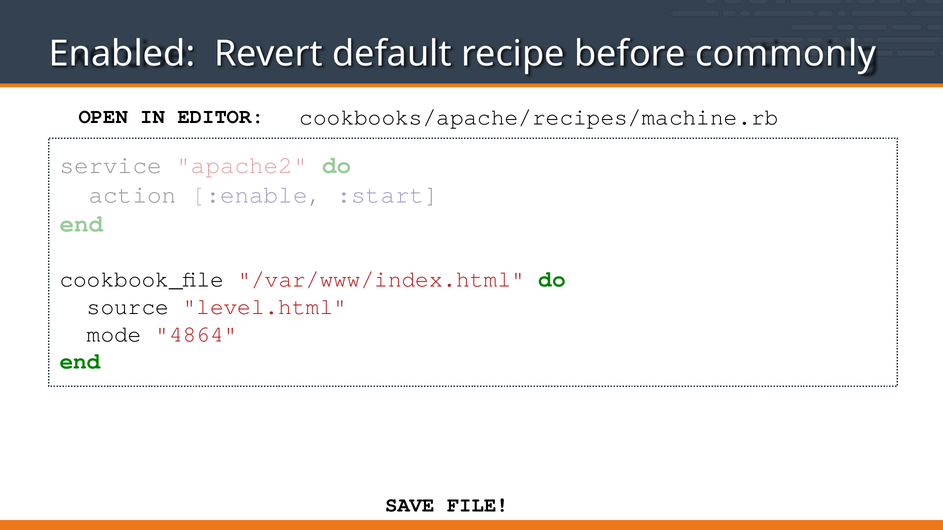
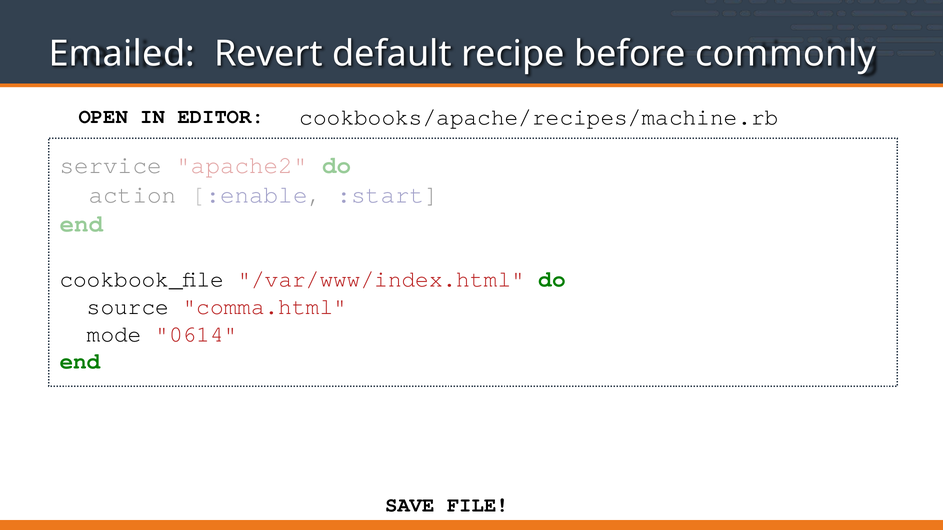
Enabled: Enabled -> Emailed
level.html: level.html -> comma.html
4864: 4864 -> 0614
